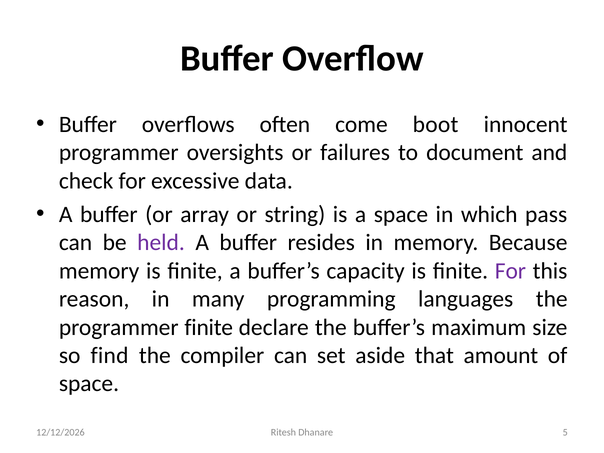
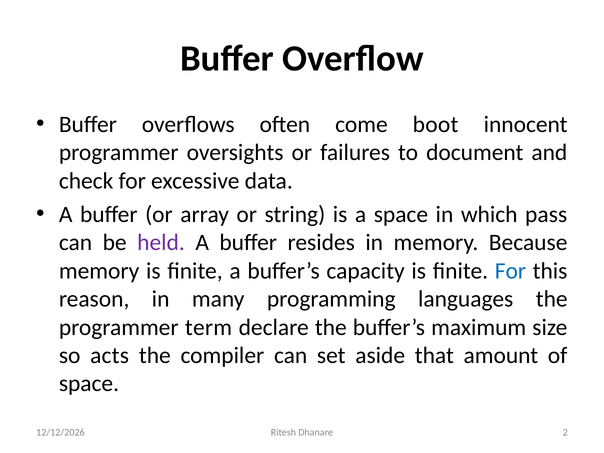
For at (510, 271) colour: purple -> blue
programmer finite: finite -> term
find: find -> acts
5: 5 -> 2
